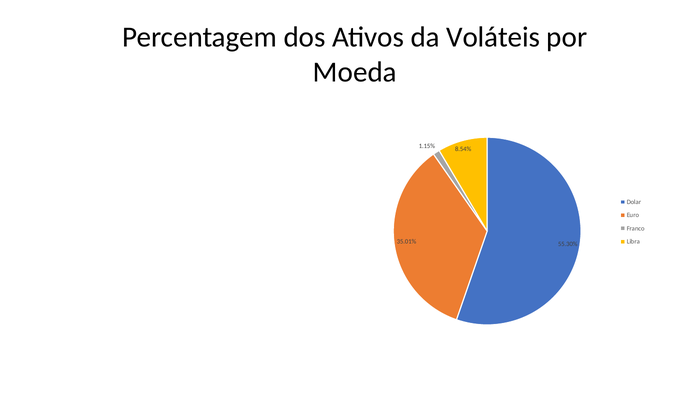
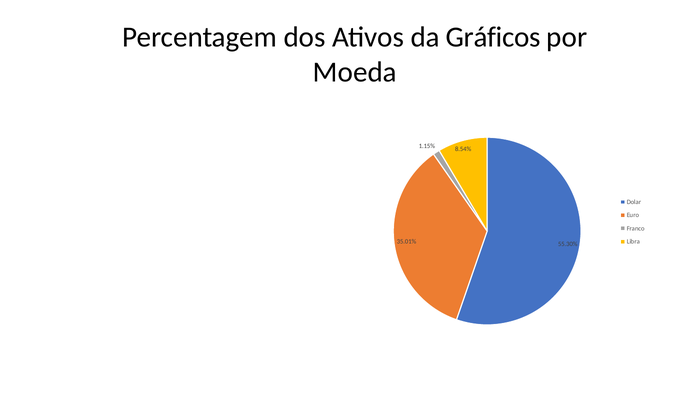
Voláteis: Voláteis -> Gráficos
